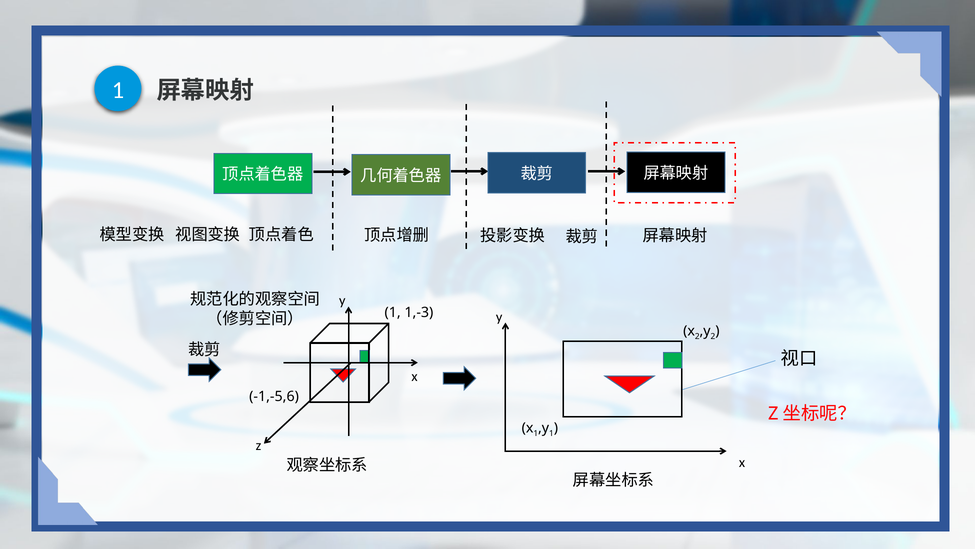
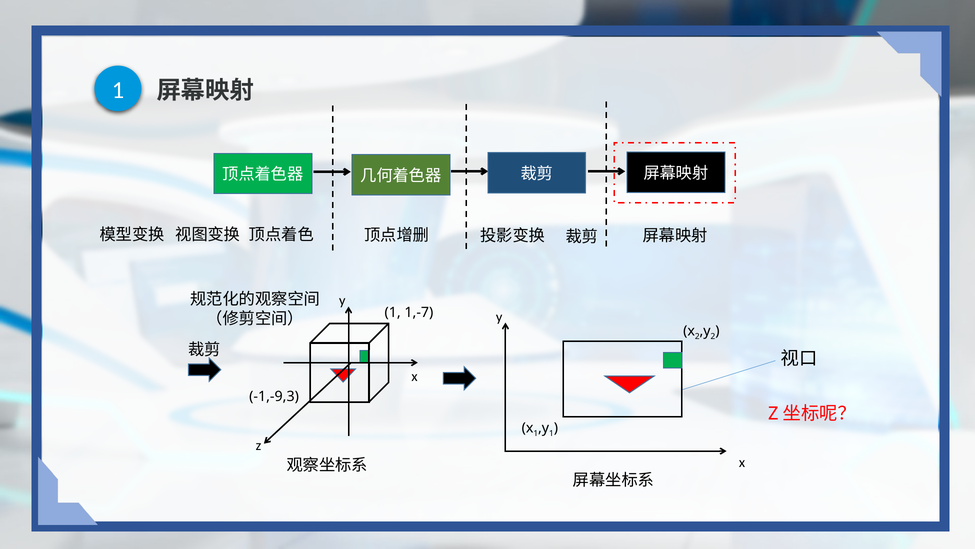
1,-3: 1,-3 -> 1,-7
-1,-5,6: -1,-5,6 -> -1,-9,3
